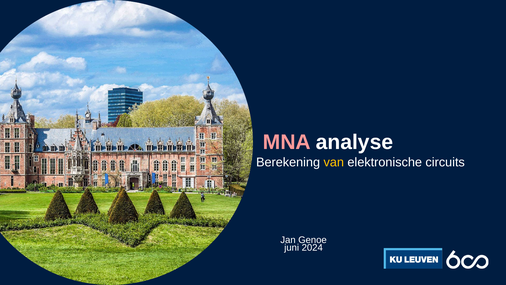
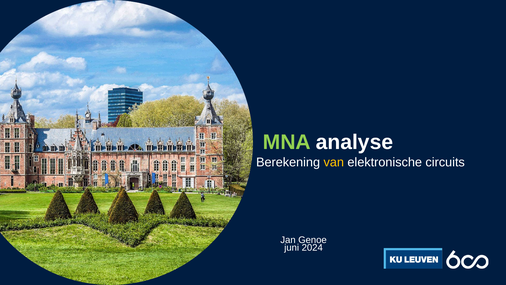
MNA colour: pink -> light green
